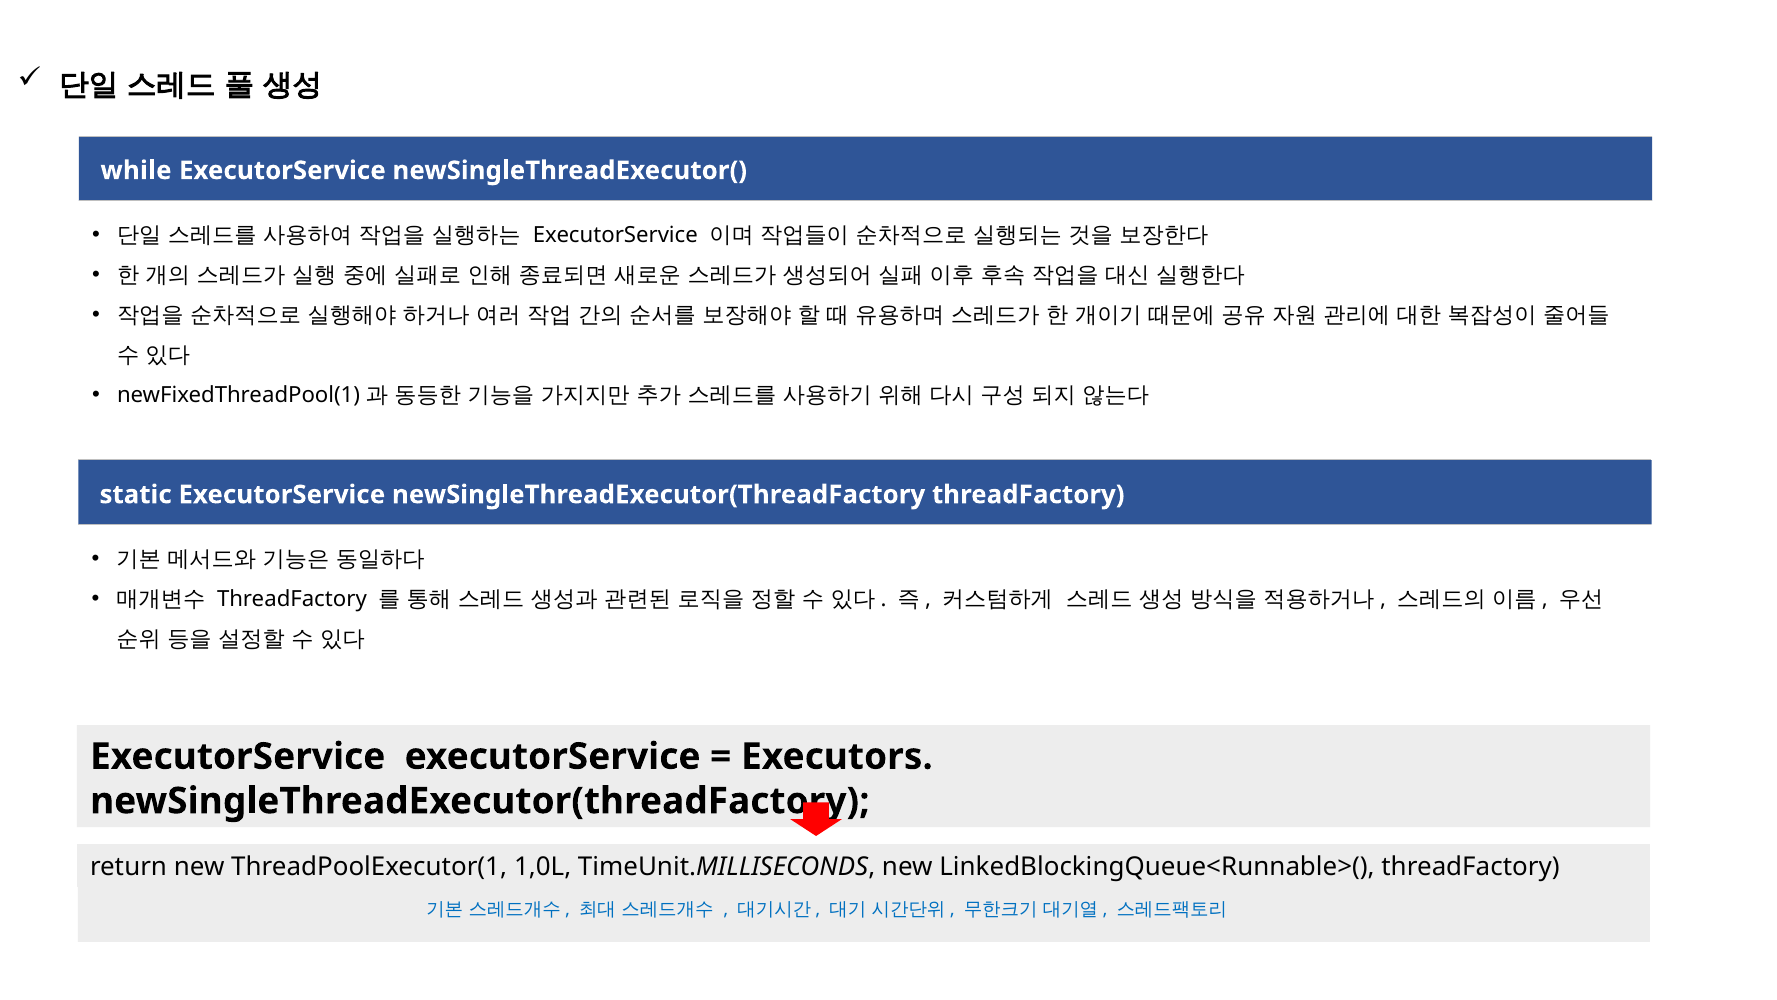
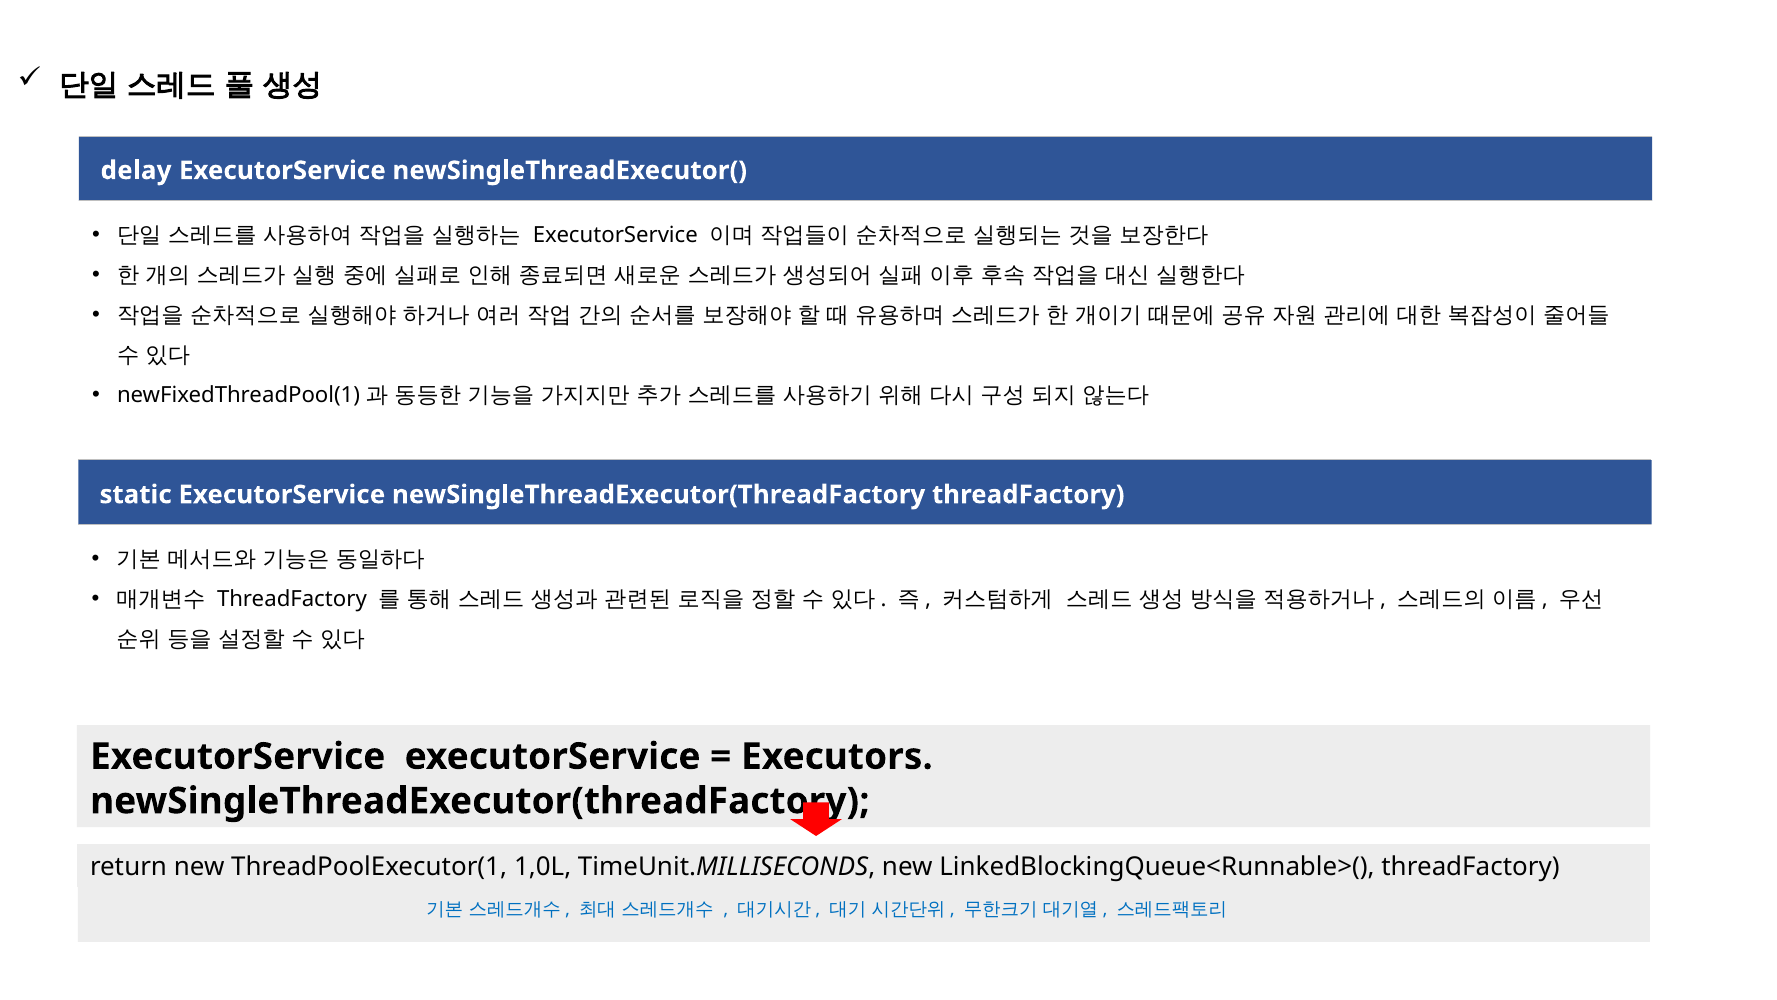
while: while -> delay
